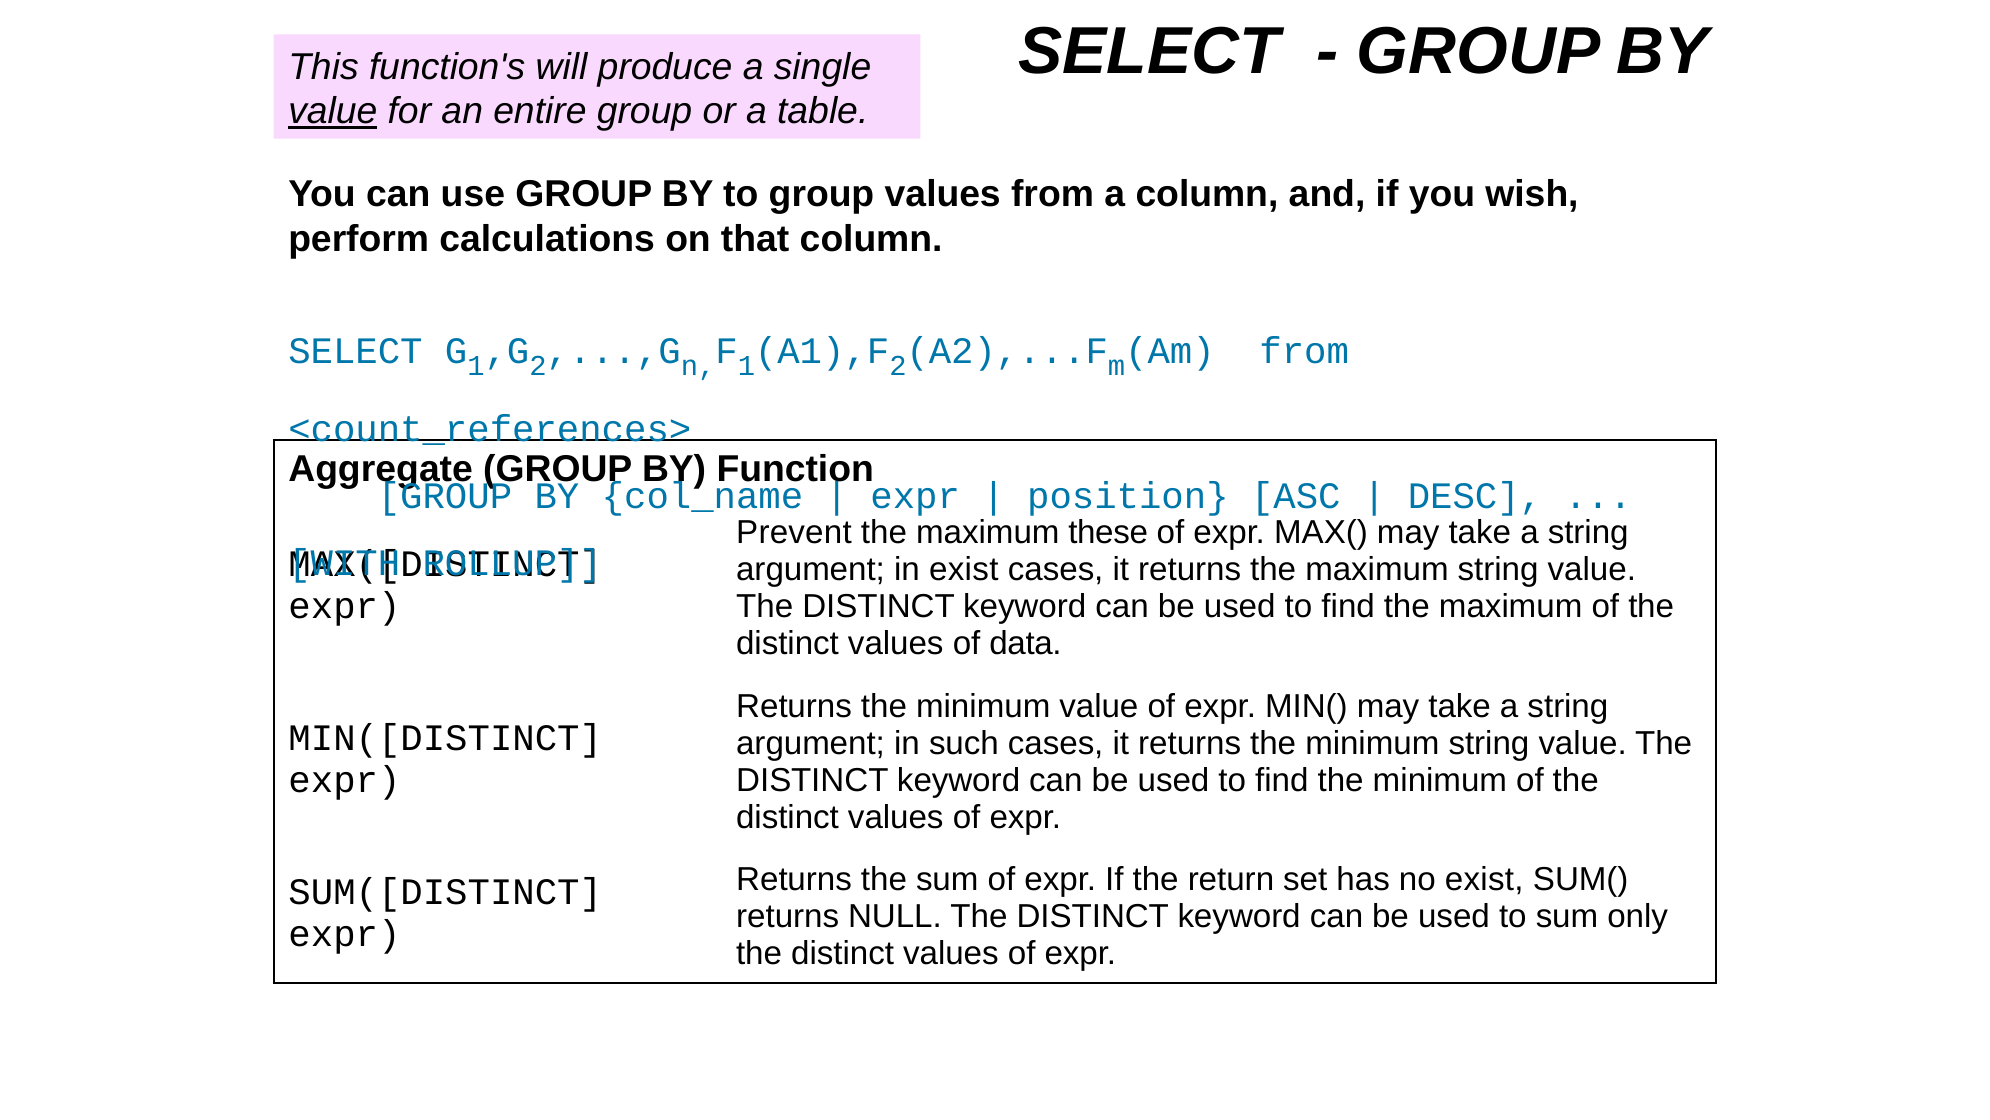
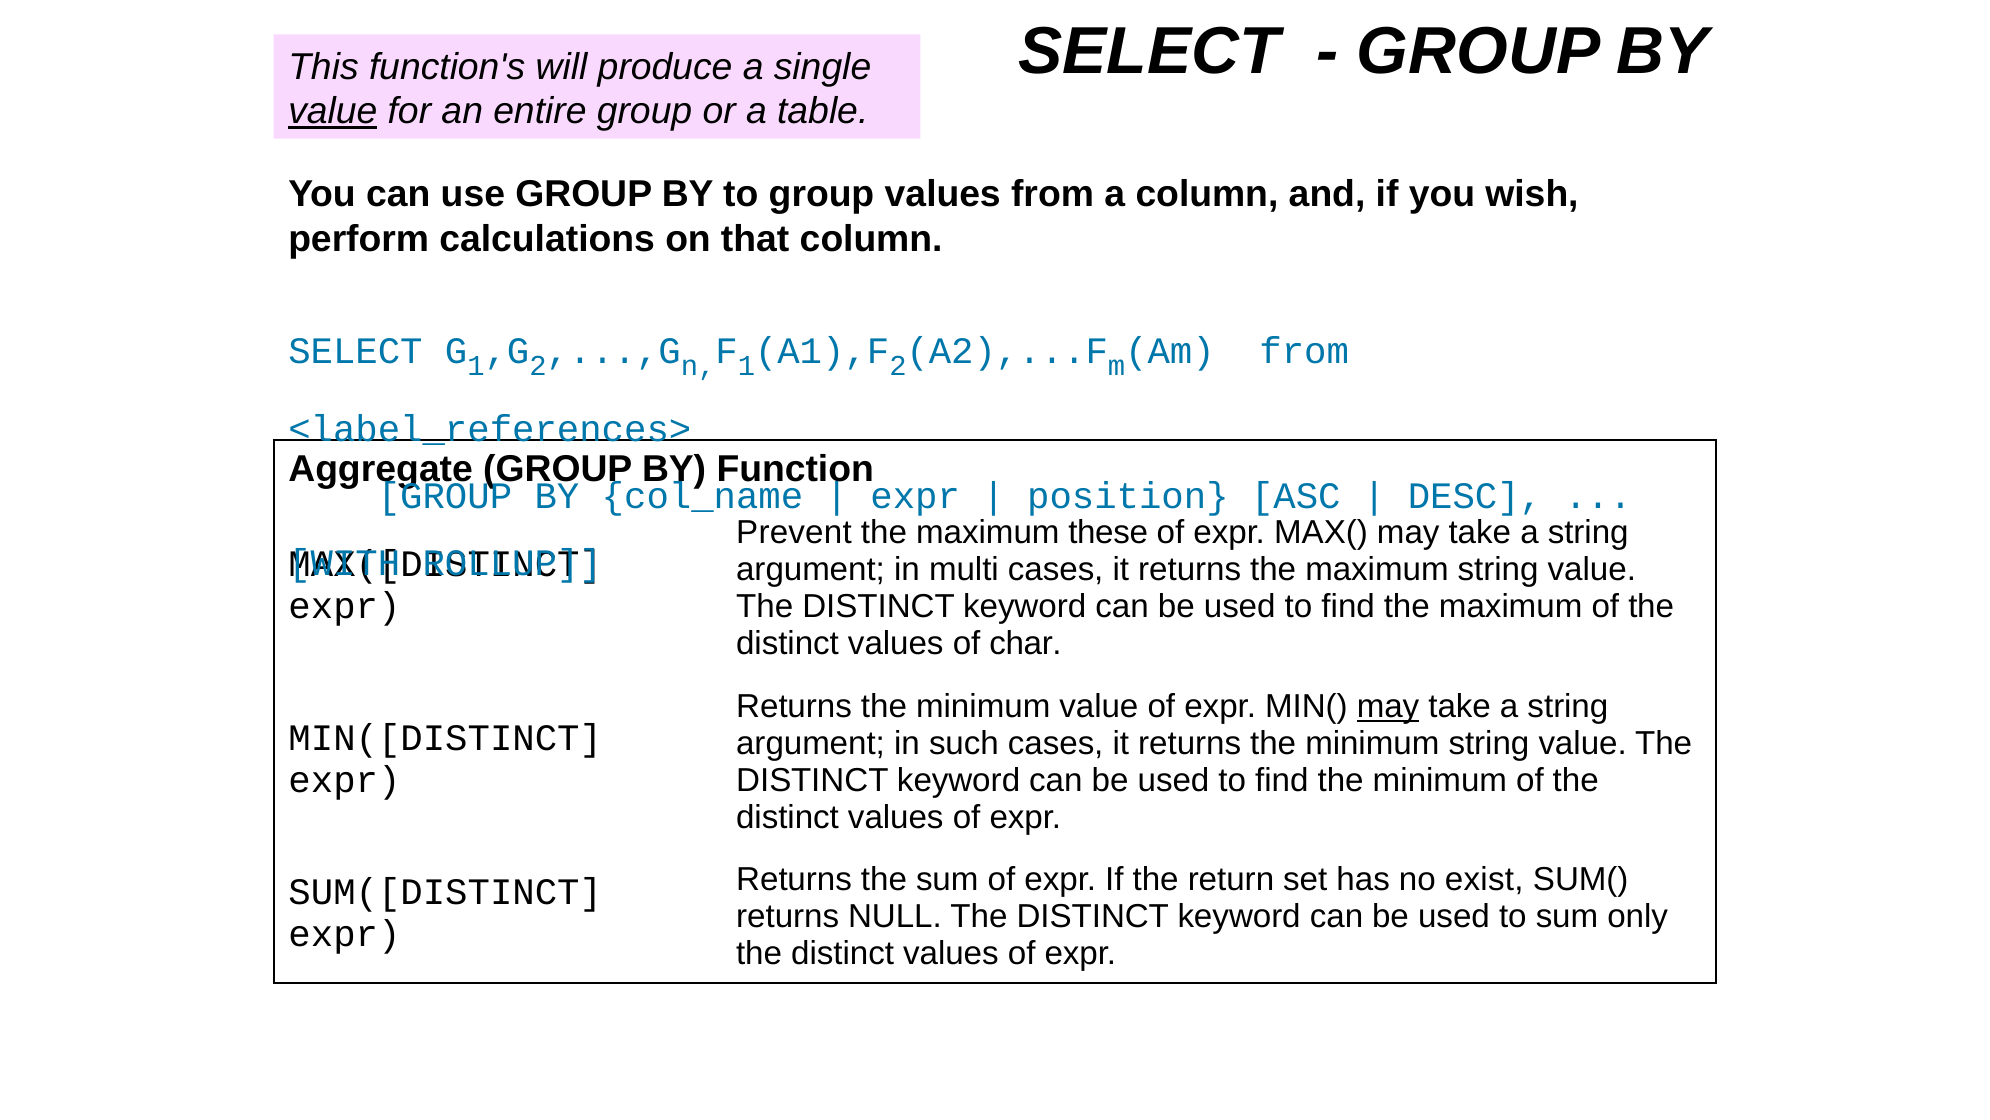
<count_references>: <count_references> -> <label_references>
in exist: exist -> multi
data: data -> char
may at (1388, 706) underline: none -> present
